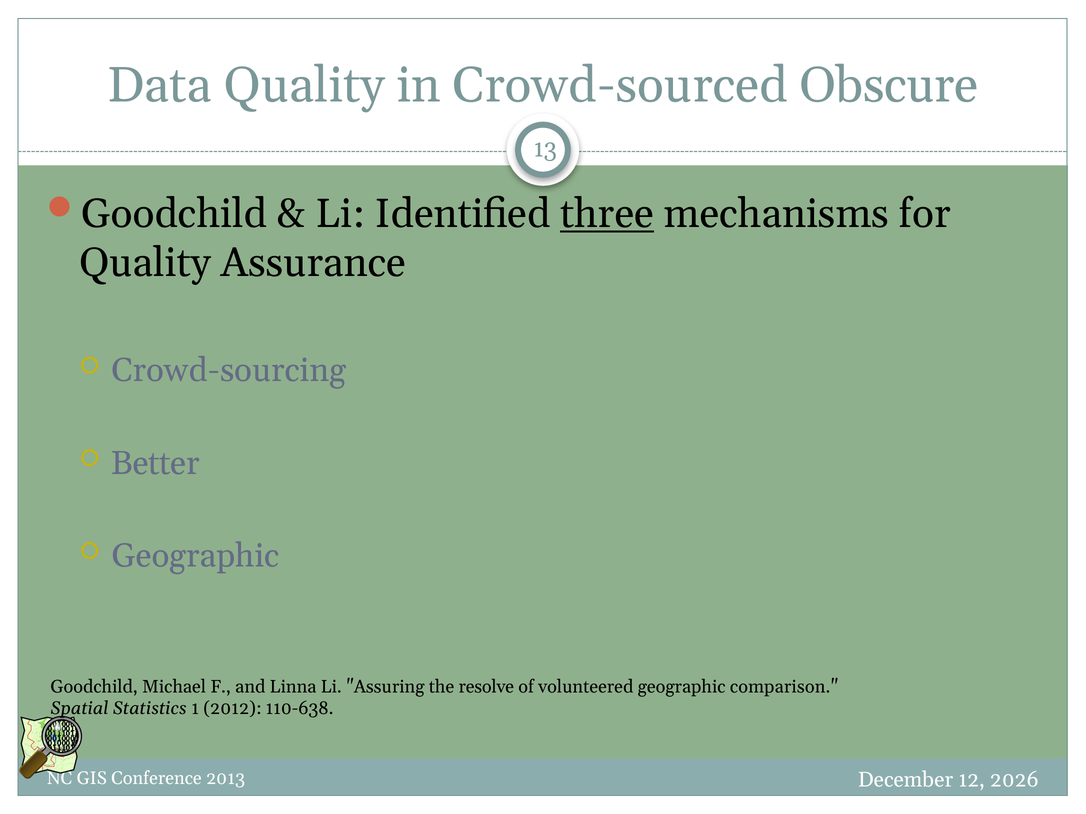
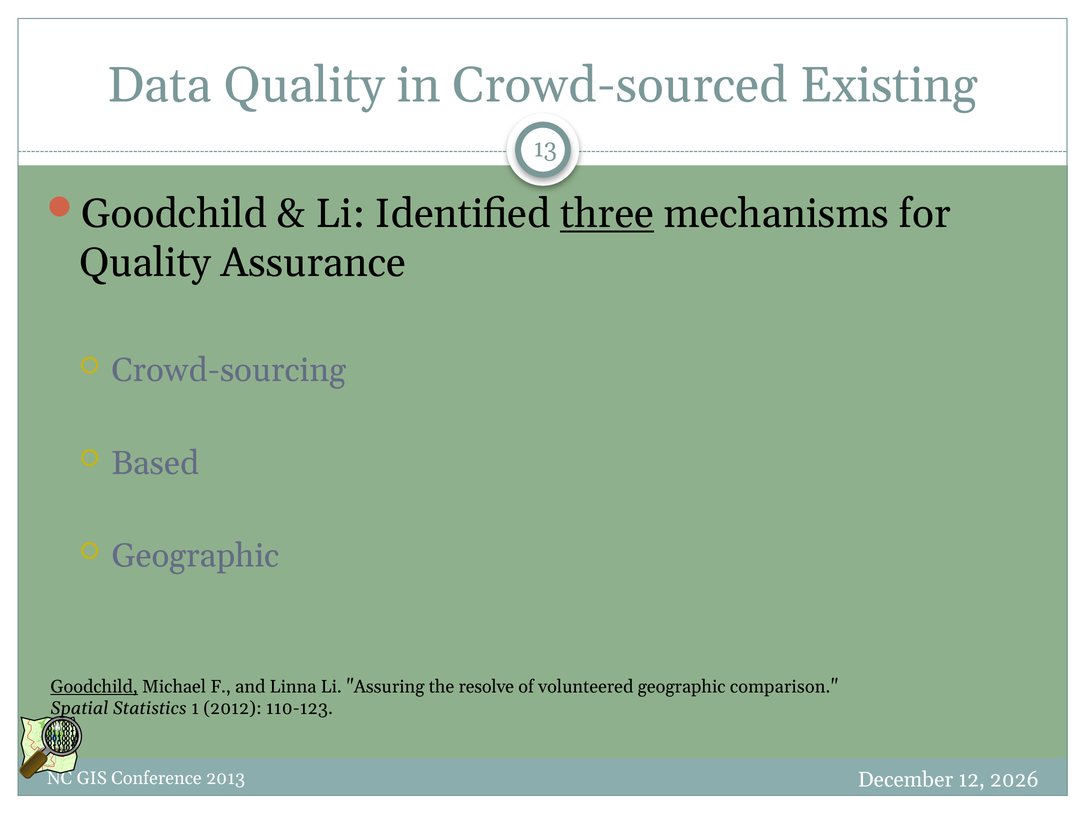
Obscure: Obscure -> Existing
Better: Better -> Based
Goodchild at (94, 687) underline: none -> present
110-638: 110-638 -> 110-123
